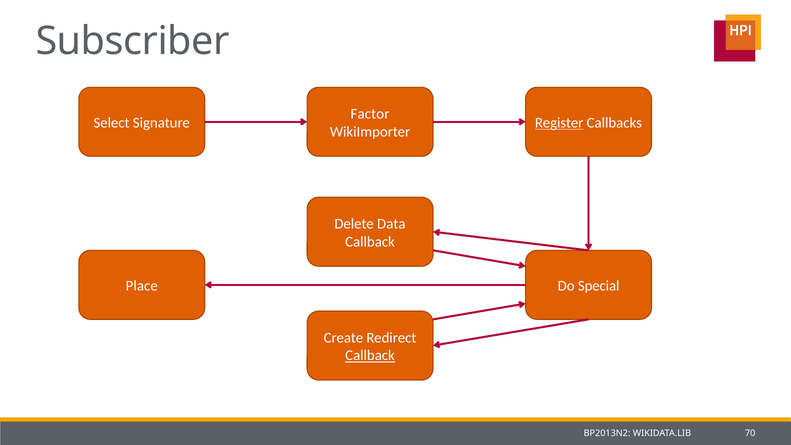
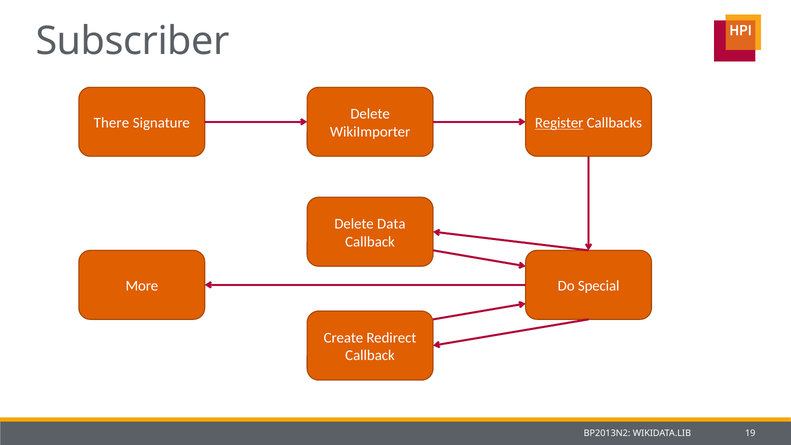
Factor at (370, 114): Factor -> Delete
Select: Select -> There
Place: Place -> More
Callback at (370, 355) underline: present -> none
70: 70 -> 19
